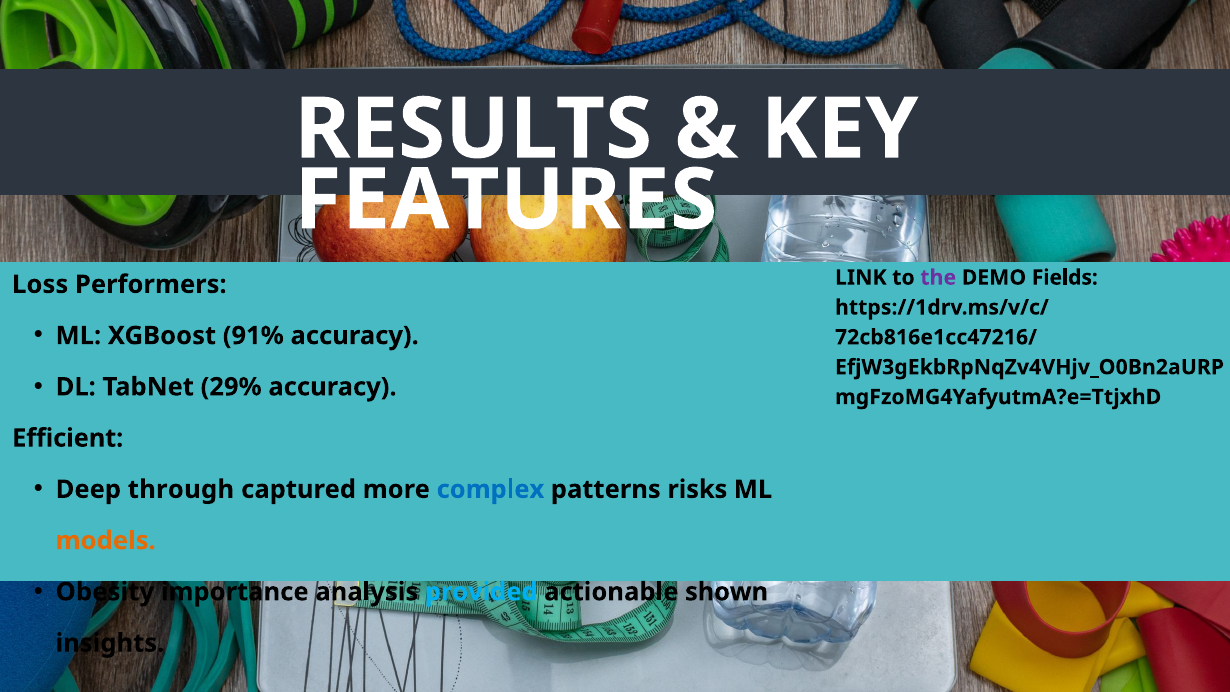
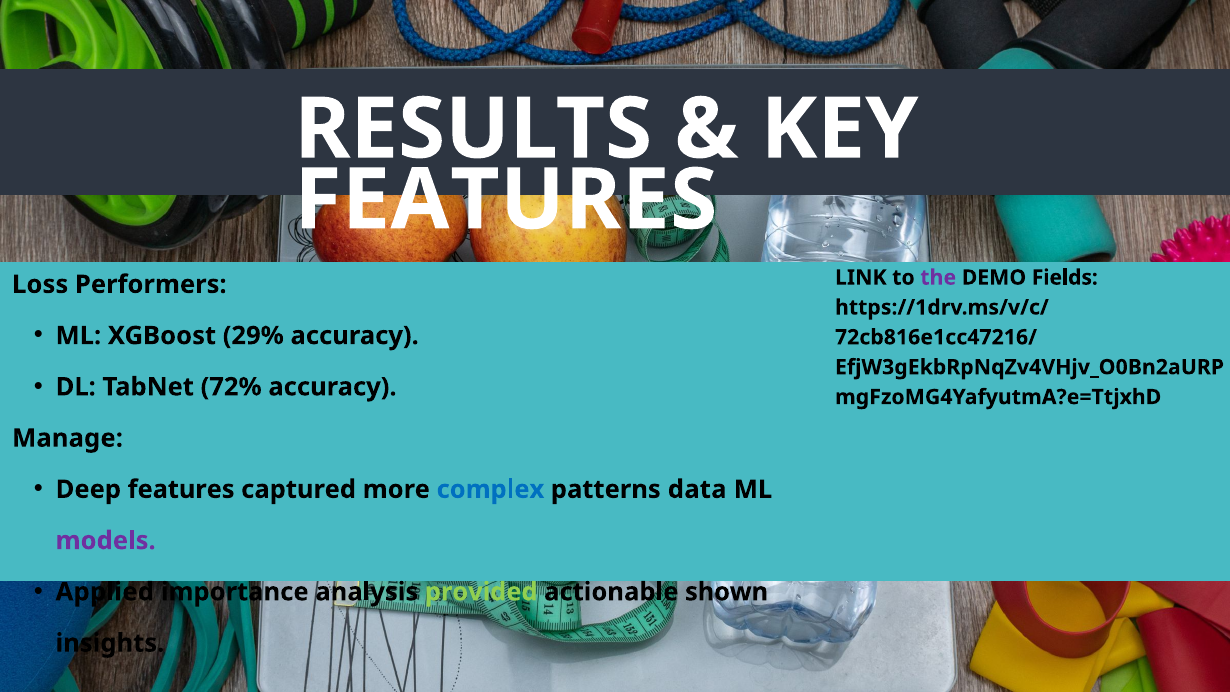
91%: 91% -> 29%
29%: 29% -> 72%
Efficient: Efficient -> Manage
Deep through: through -> features
risks: risks -> data
models colour: orange -> purple
Obesity: Obesity -> Applied
provided colour: light blue -> light green
